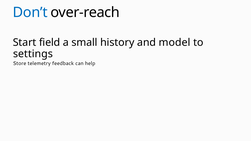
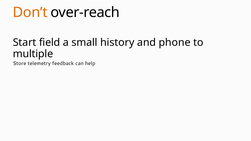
Don’t colour: blue -> orange
model: model -> phone
settings: settings -> multiple
